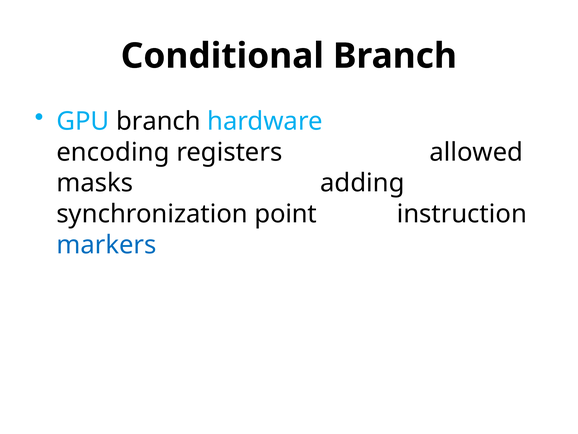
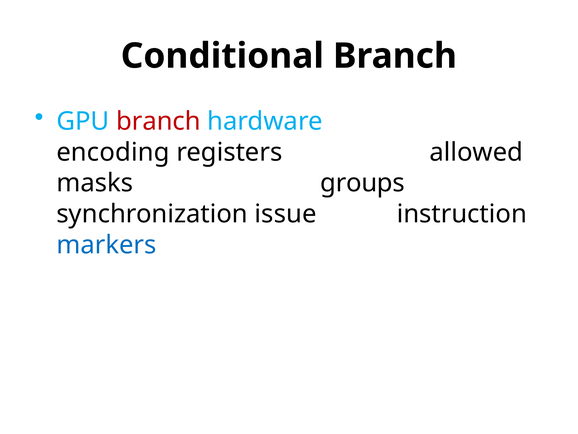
branch at (158, 121) colour: black -> red
adding: adding -> groups
point: point -> issue
